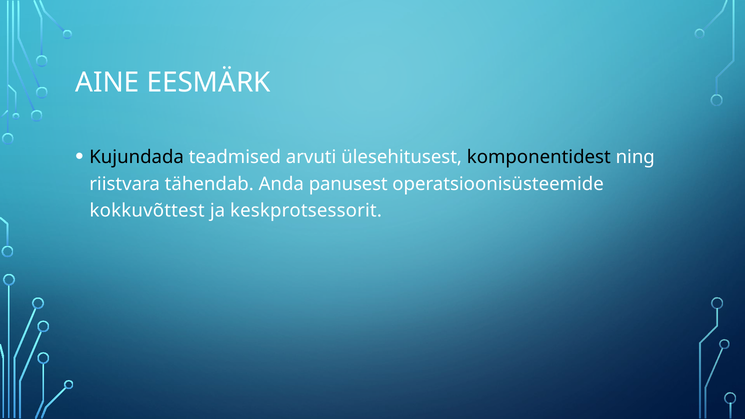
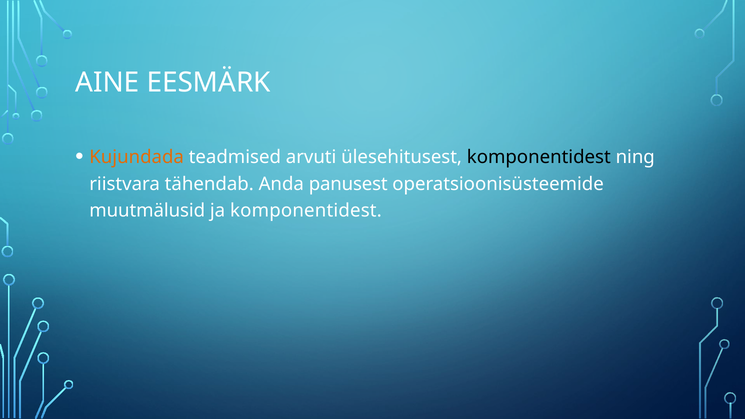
Kujundada colour: black -> orange
kokkuvõttest: kokkuvõttest -> muutmälusid
ja keskprotsessorit: keskprotsessorit -> komponentidest
